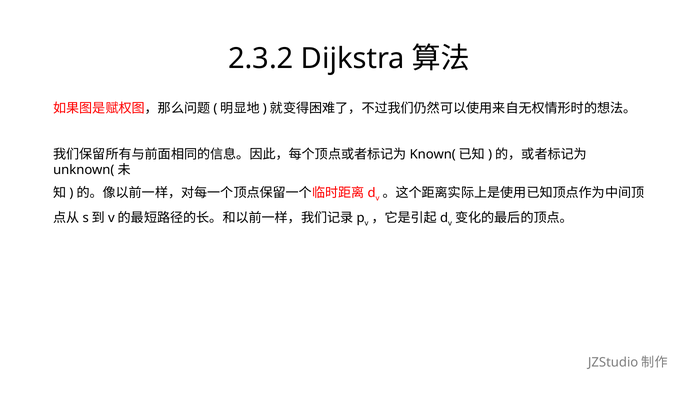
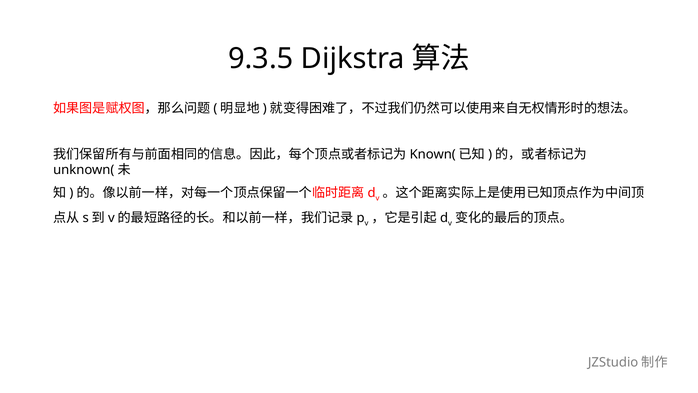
2.3.2: 2.3.2 -> 9.3.5
